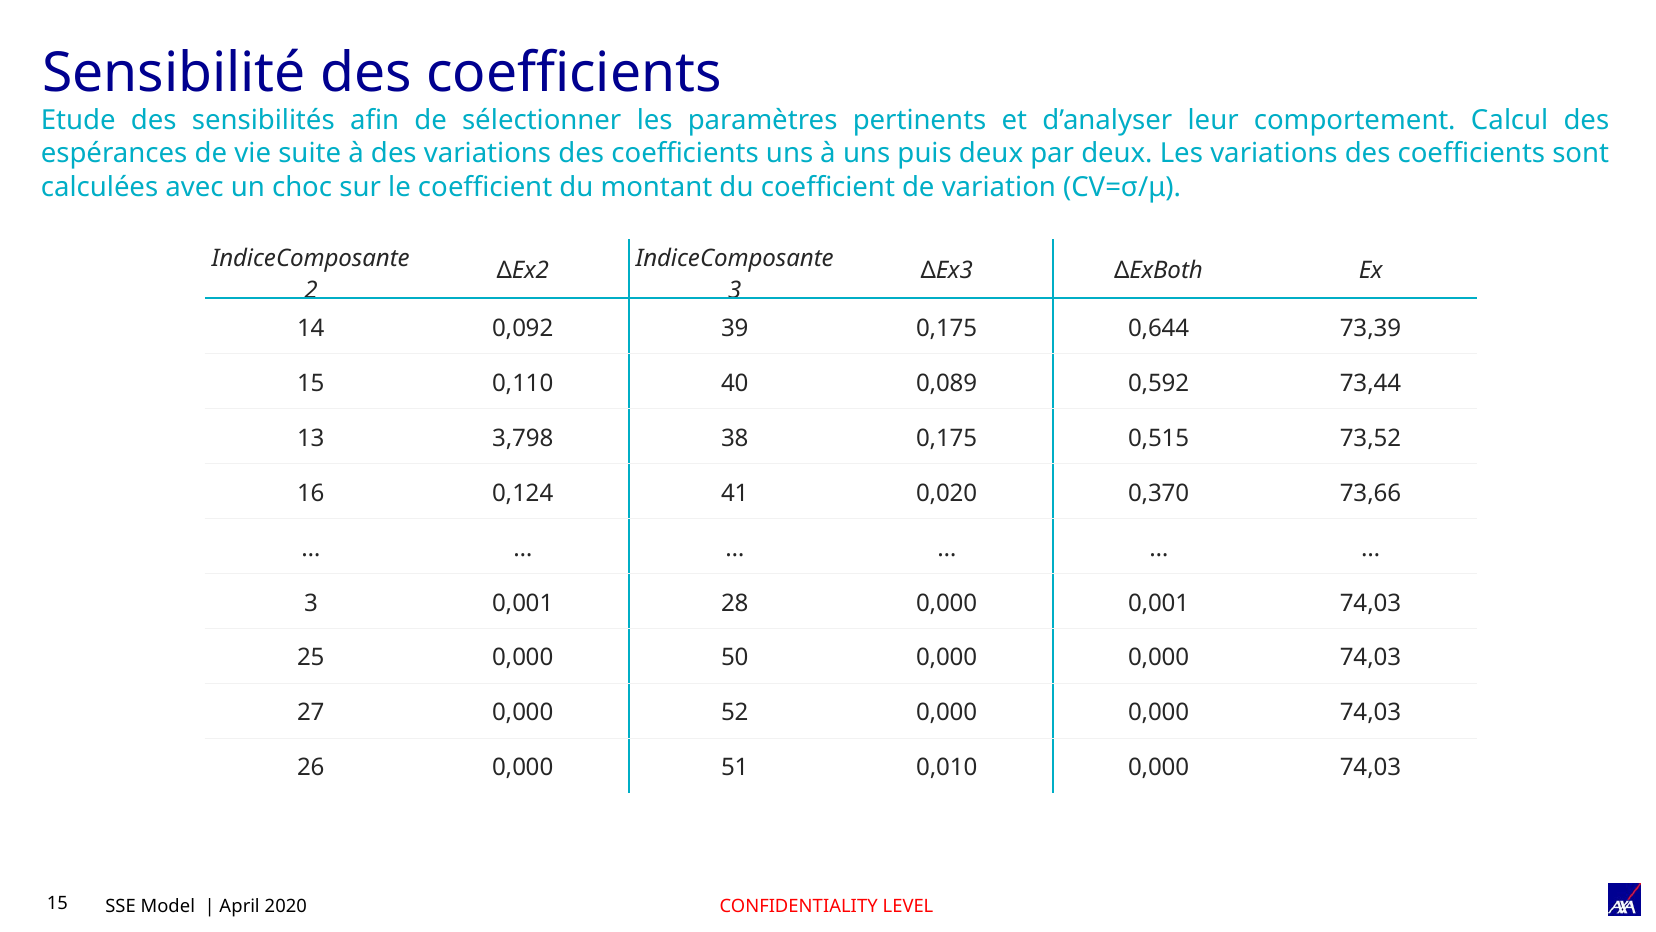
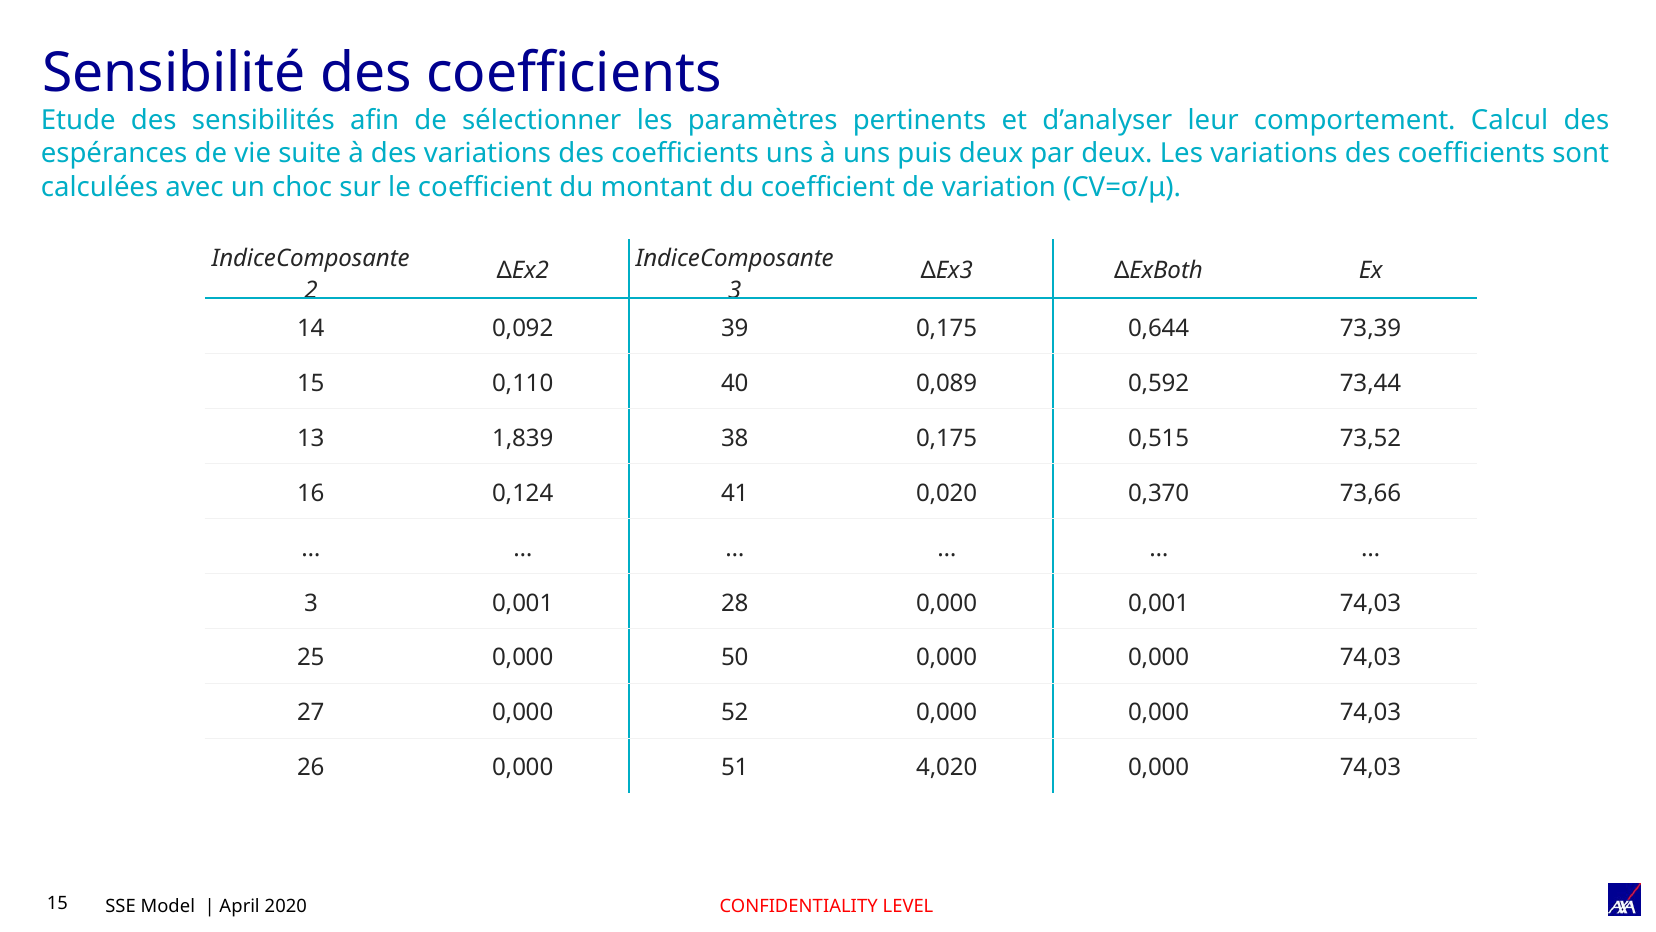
3,798: 3,798 -> 1,839
0,010: 0,010 -> 4,020
